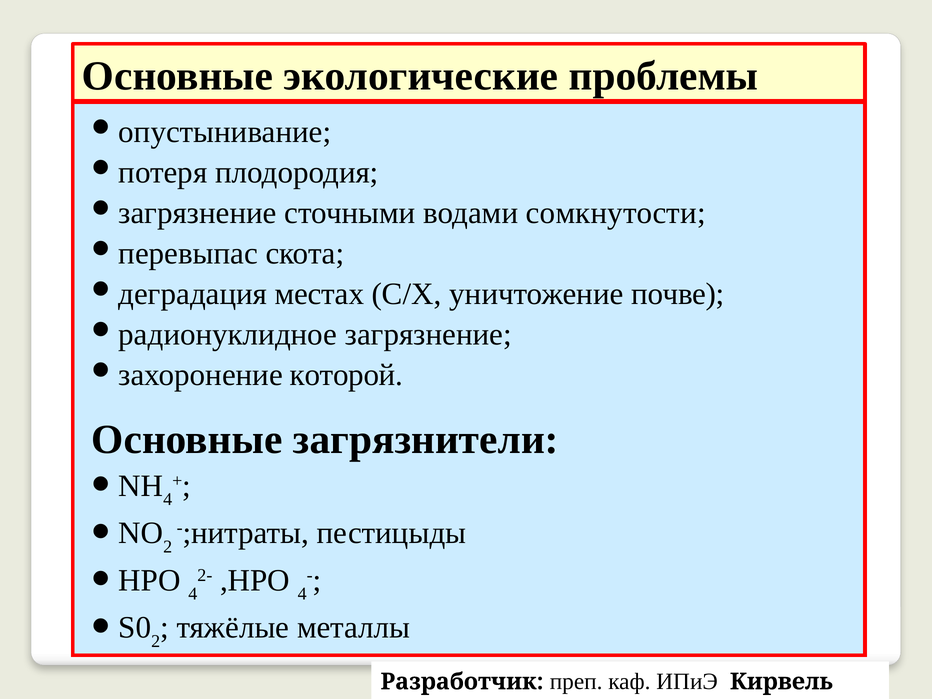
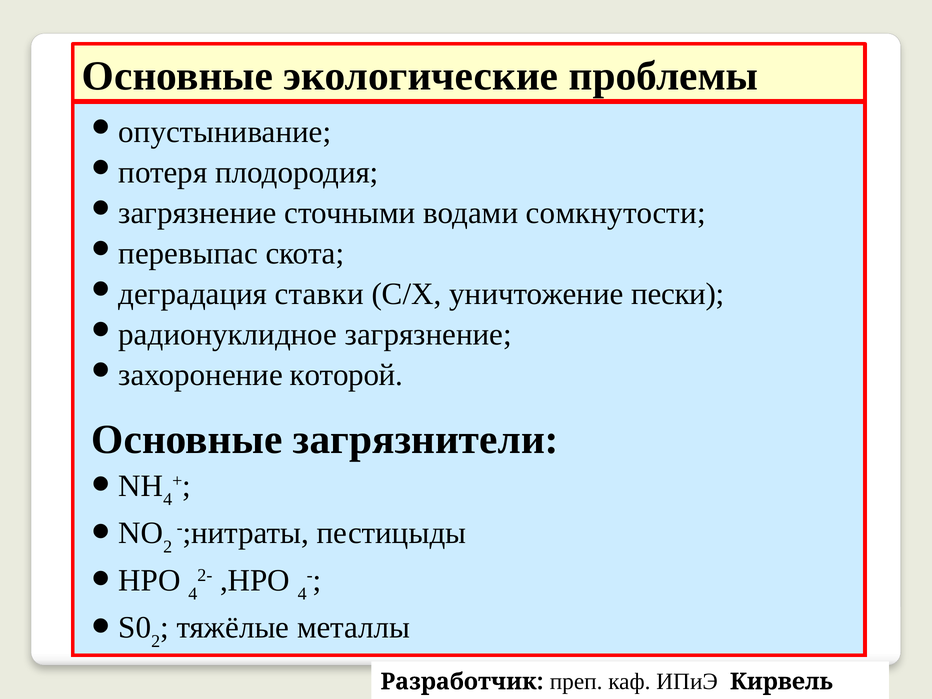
местах: местах -> ставки
почве: почве -> пески
